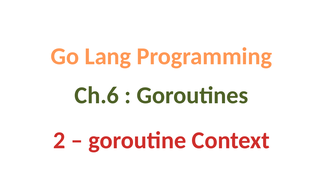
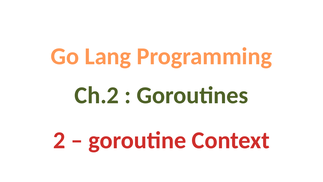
Ch.6: Ch.6 -> Ch.2
